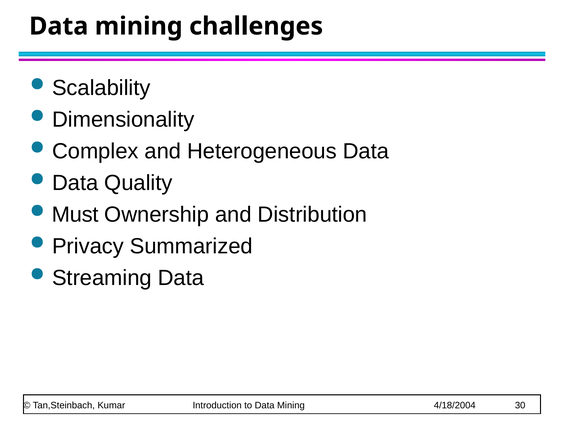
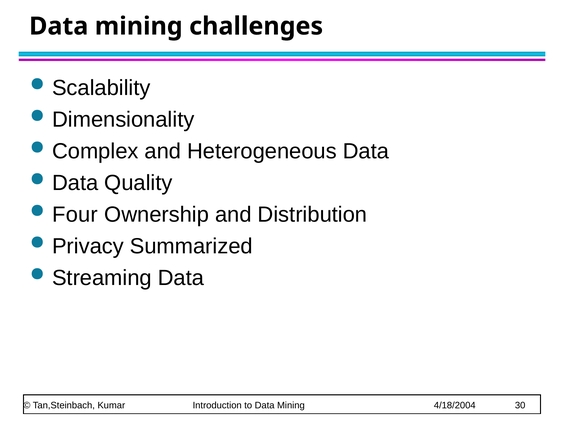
Must: Must -> Four
